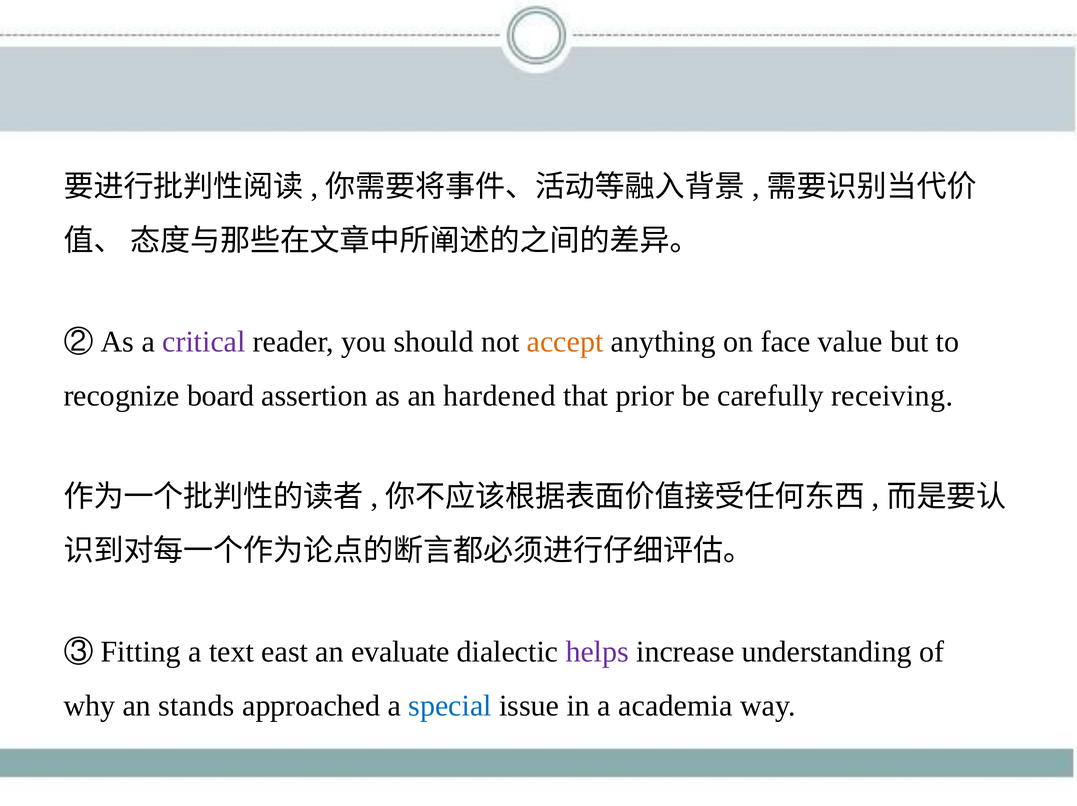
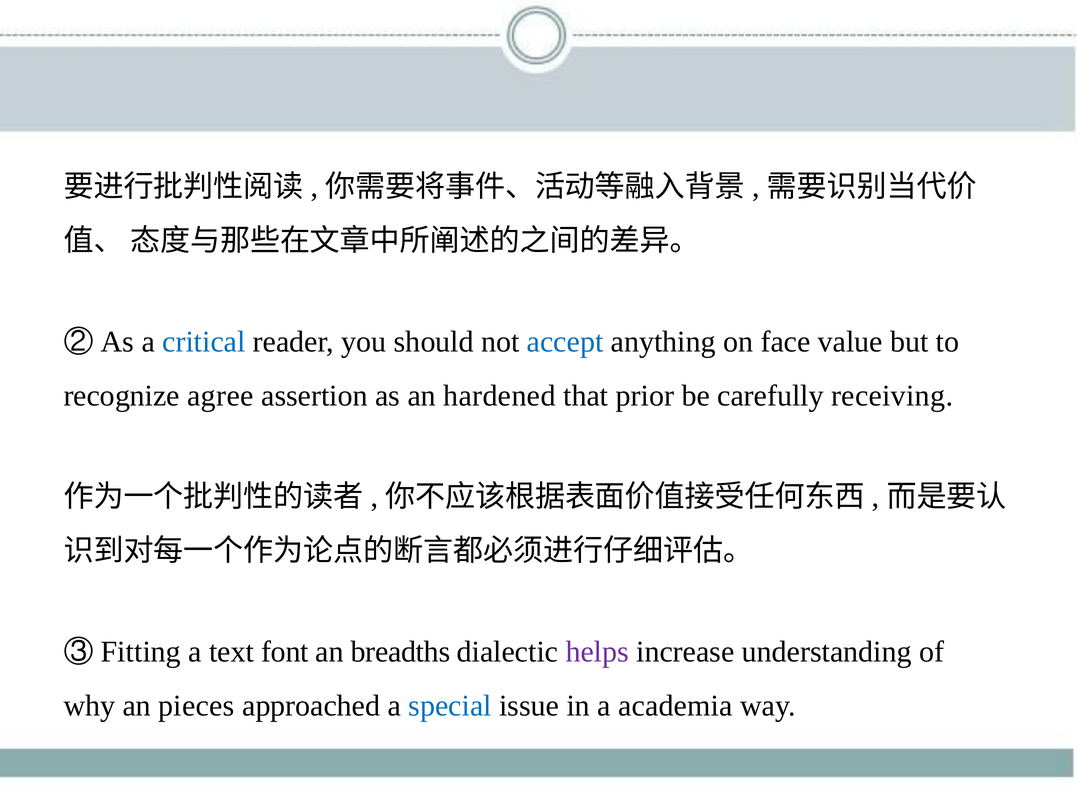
critical colour: purple -> blue
accept colour: orange -> blue
board: board -> agree
east: east -> font
evaluate: evaluate -> breadths
stands: stands -> pieces
